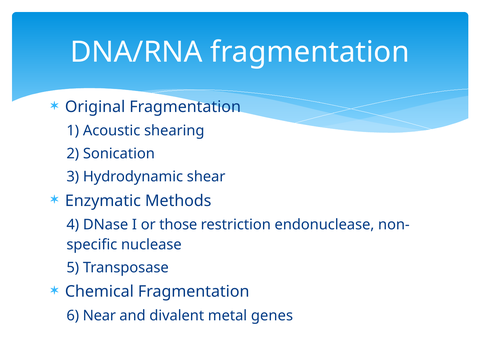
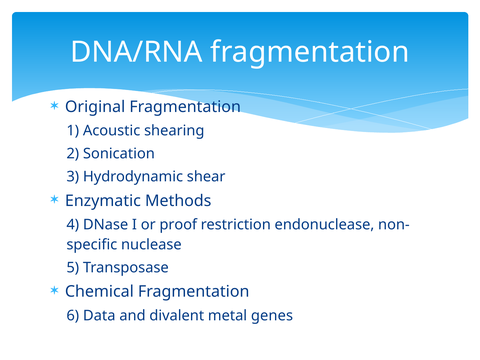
those: those -> proof
Near: Near -> Data
